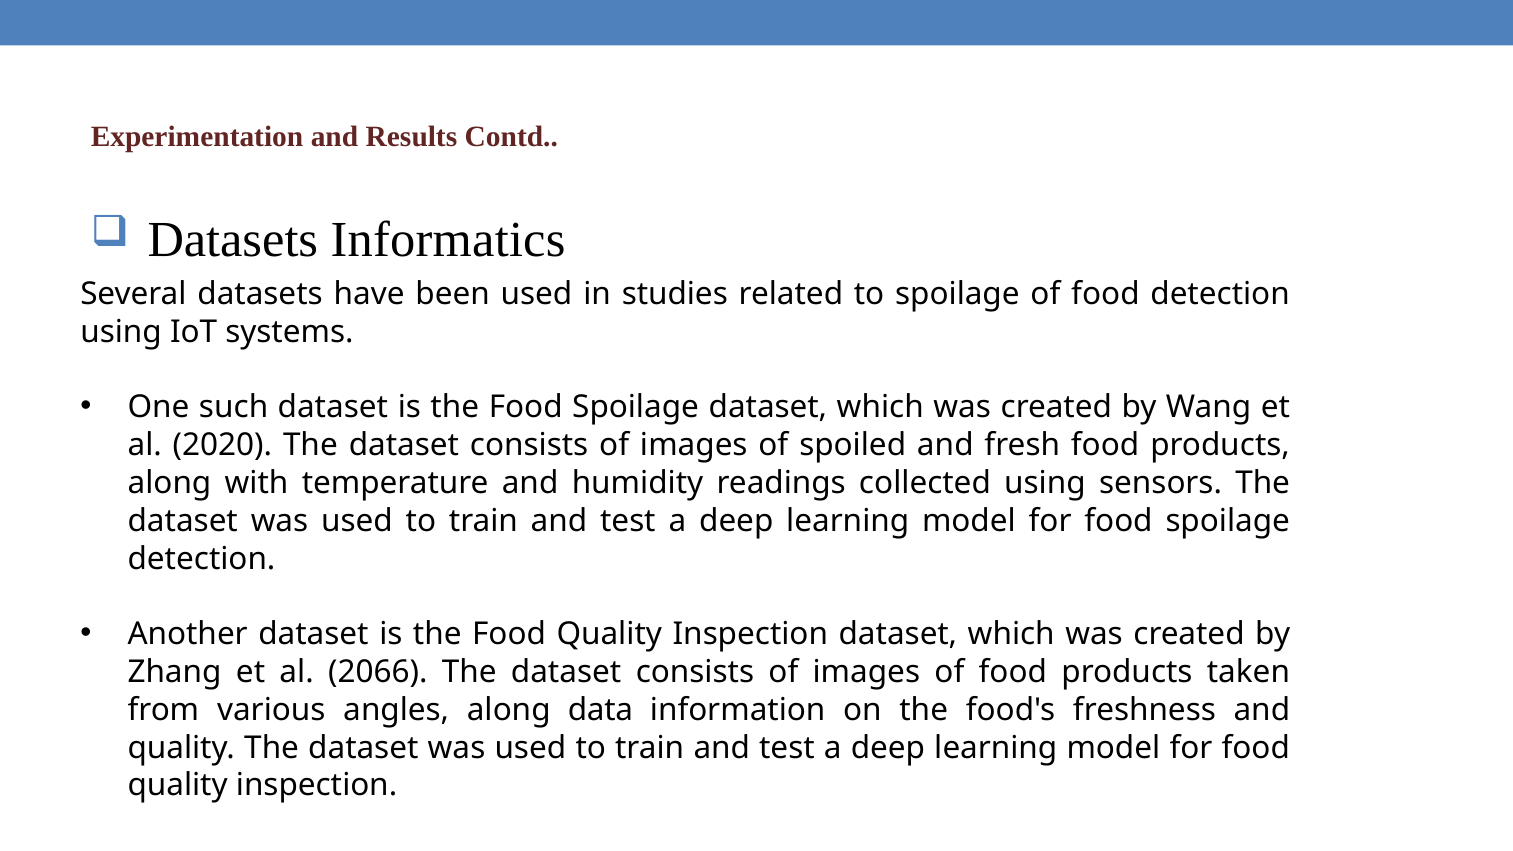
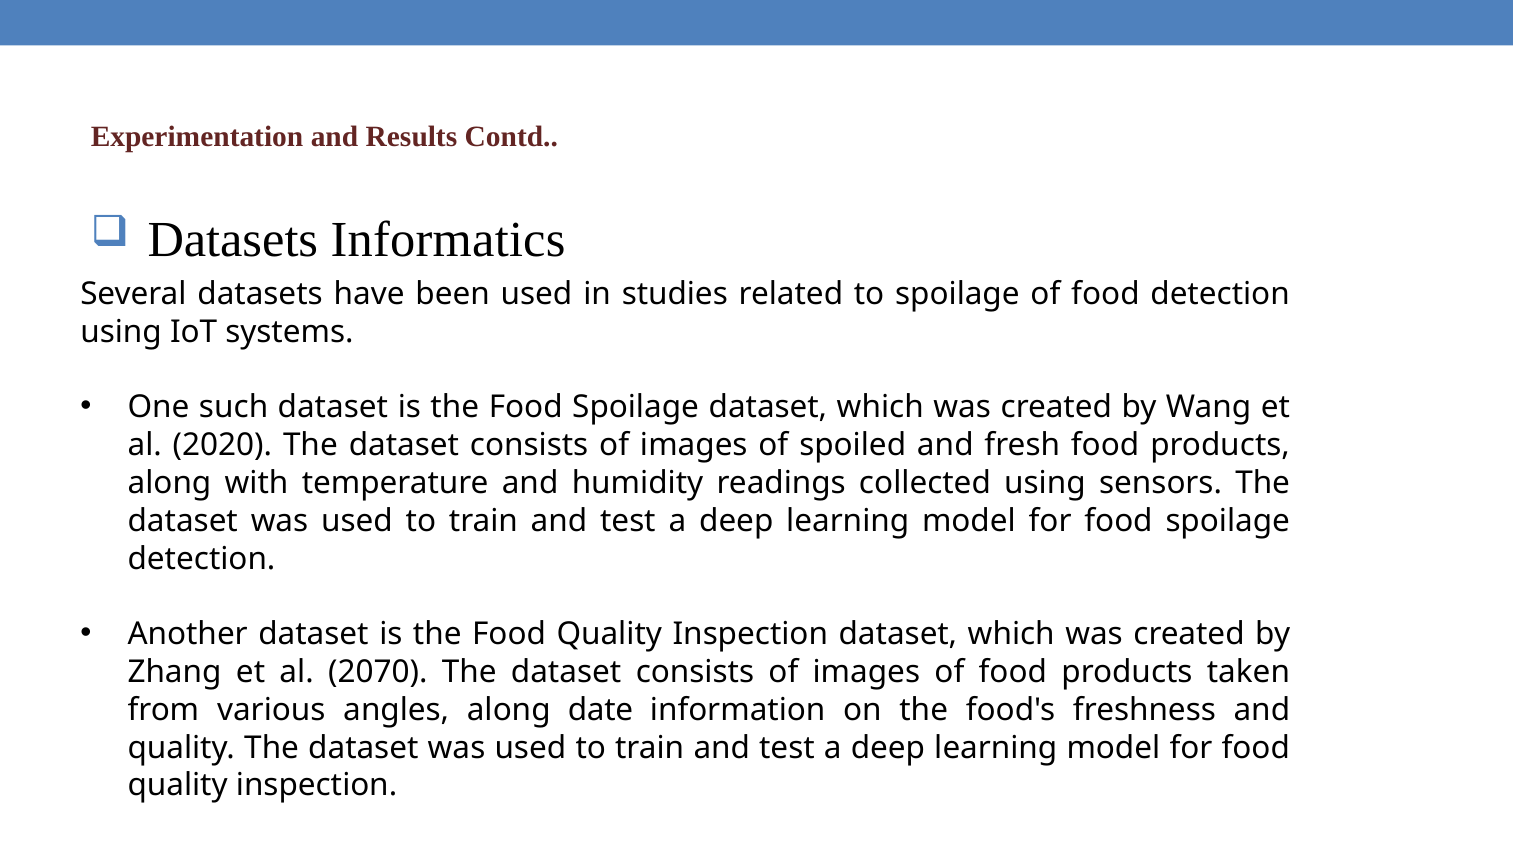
2066: 2066 -> 2070
data: data -> date
